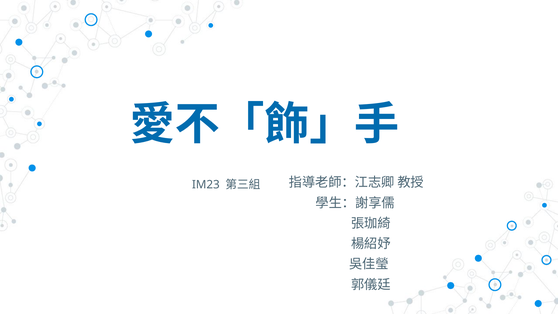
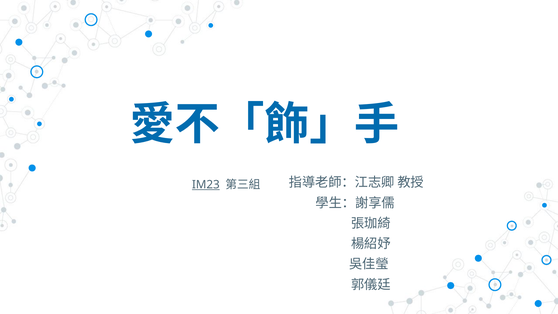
IM23 underline: none -> present
